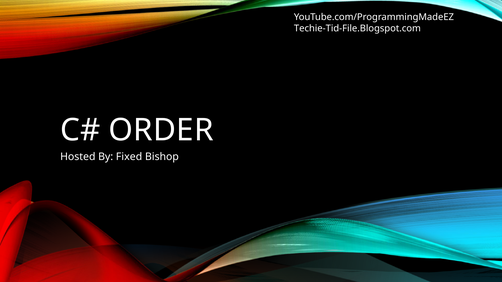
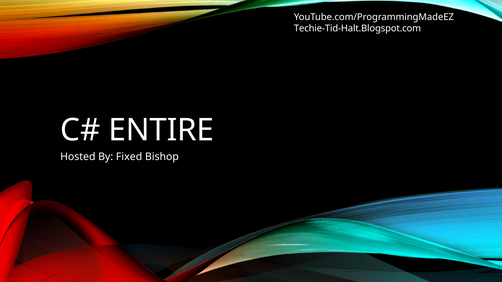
Techie-Tid-File.Blogspot.com: Techie-Tid-File.Blogspot.com -> Techie-Tid-Halt.Blogspot.com
ORDER: ORDER -> ENTIRE
